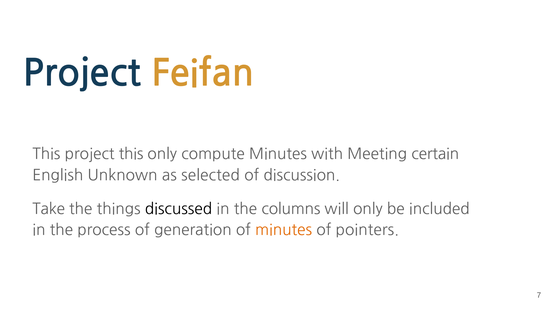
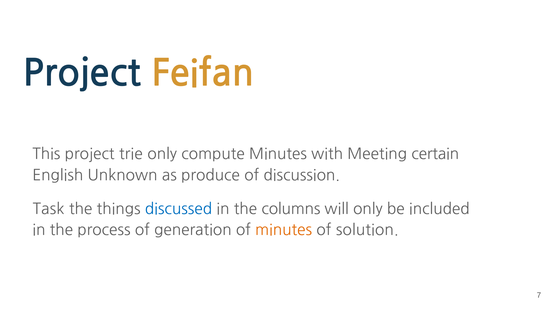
project this: this -> trie
selected: selected -> produce
Take: Take -> Task
discussed colour: black -> blue
pointers: pointers -> solution
